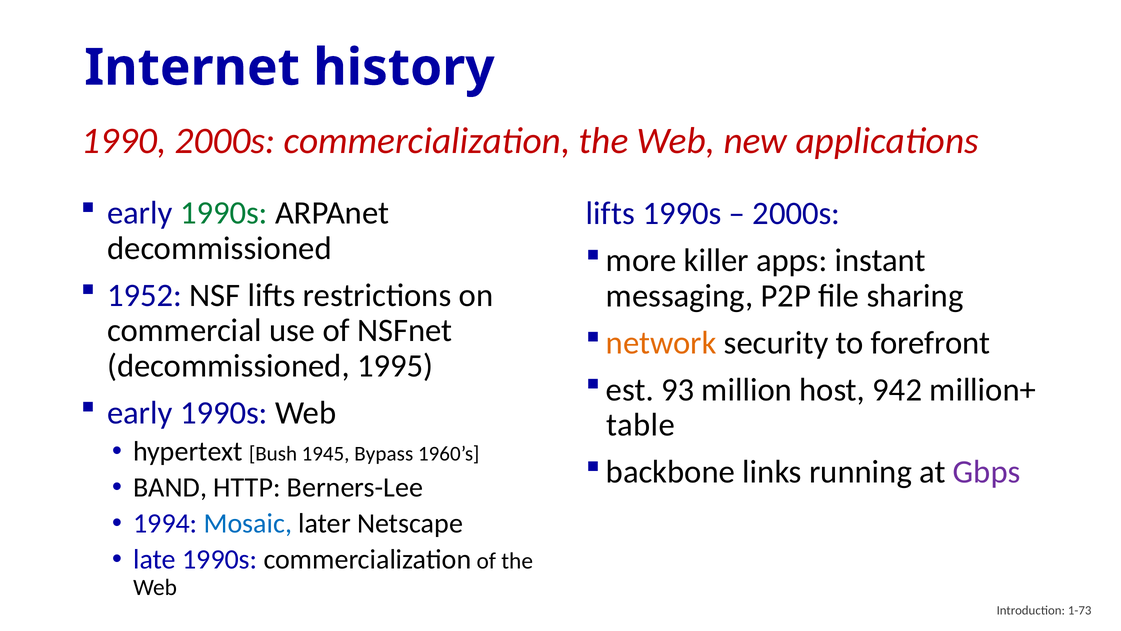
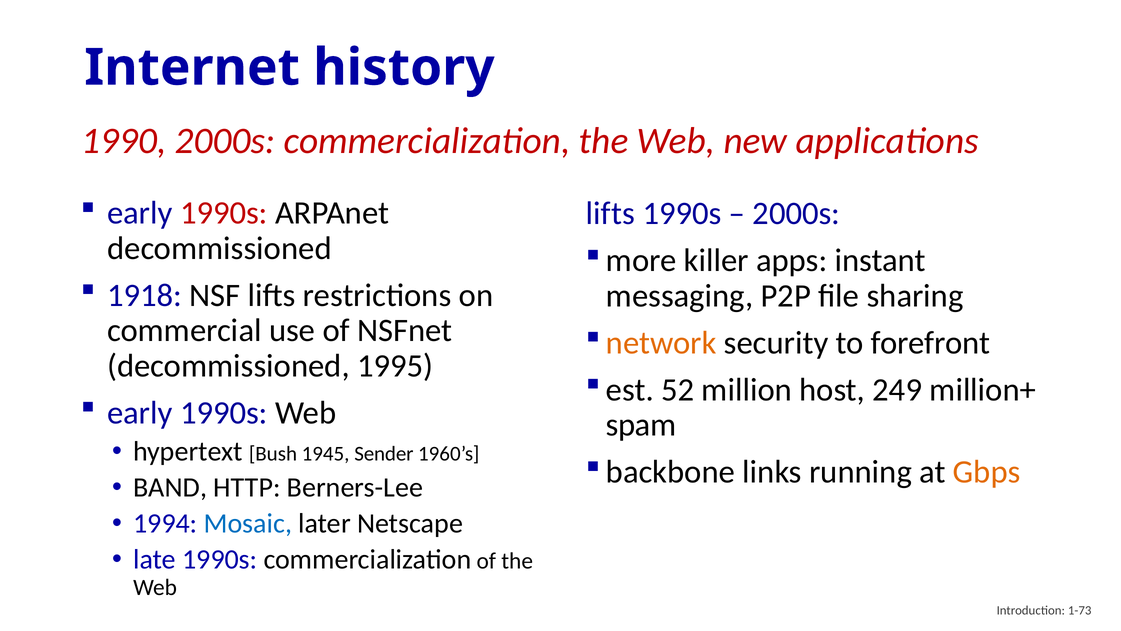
1990s at (224, 213) colour: green -> red
1952: 1952 -> 1918
93: 93 -> 52
942: 942 -> 249
table: table -> spam
Bypass: Bypass -> Sender
Gbps colour: purple -> orange
